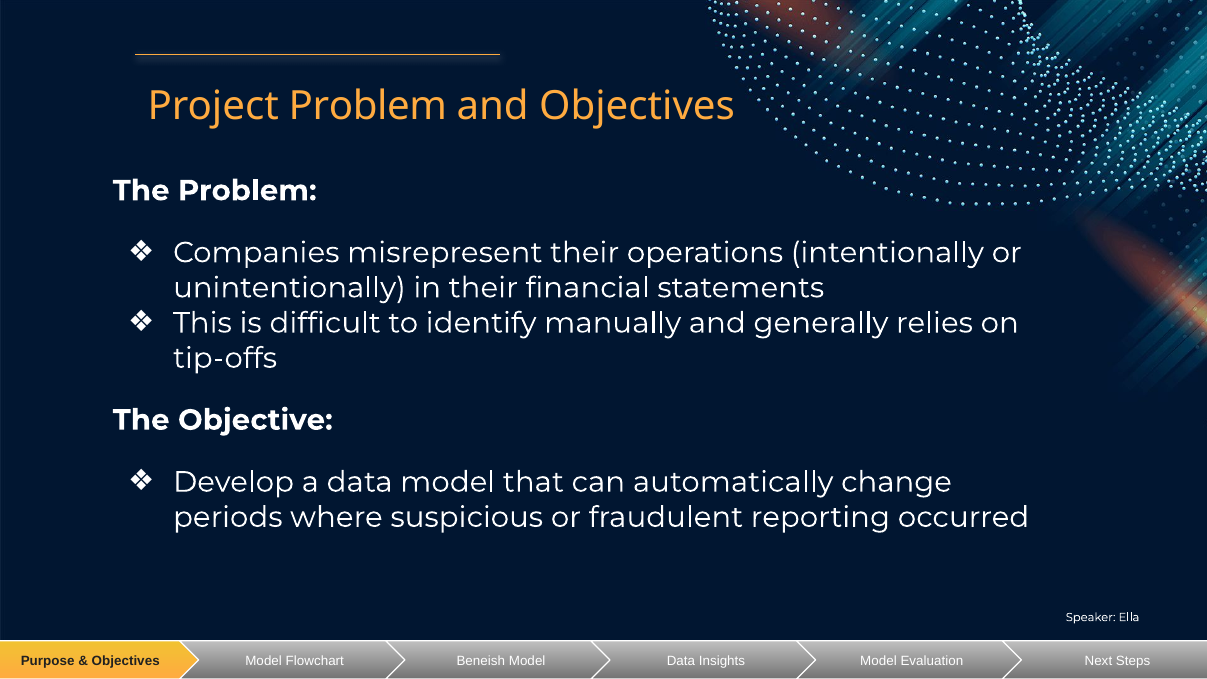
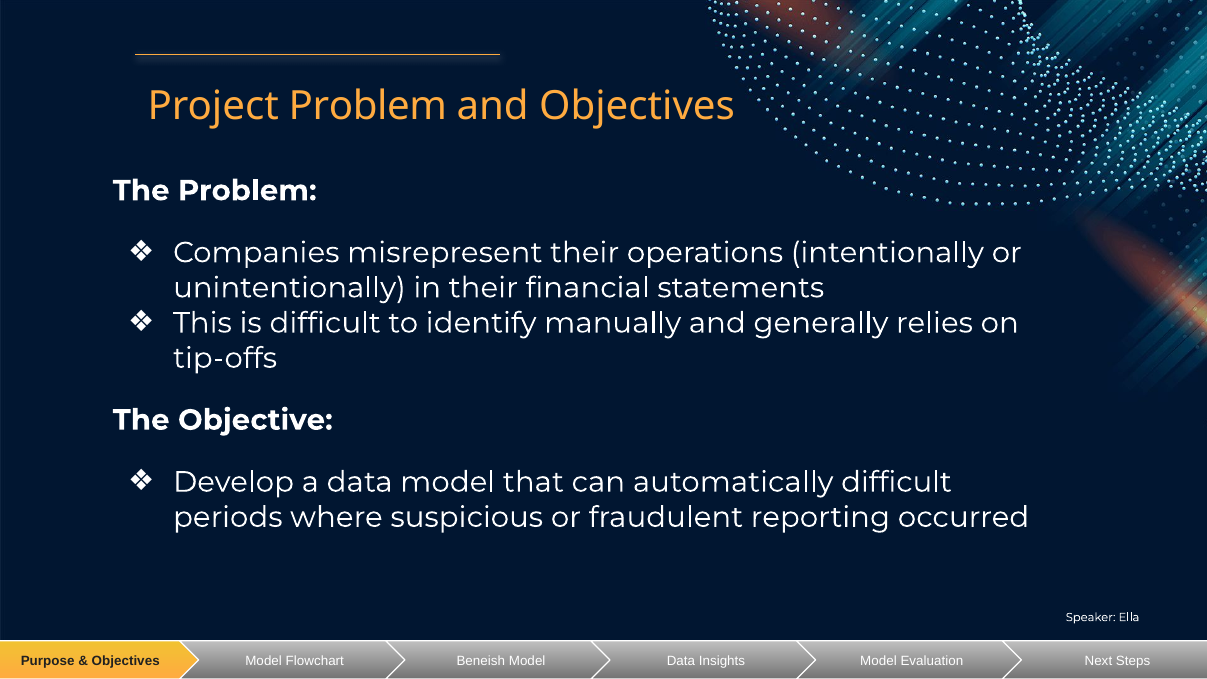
automatically change: change -> difficult
